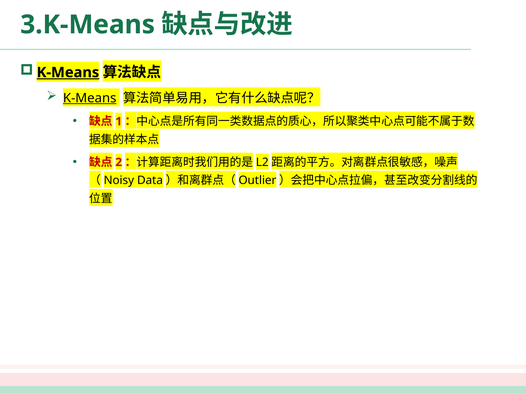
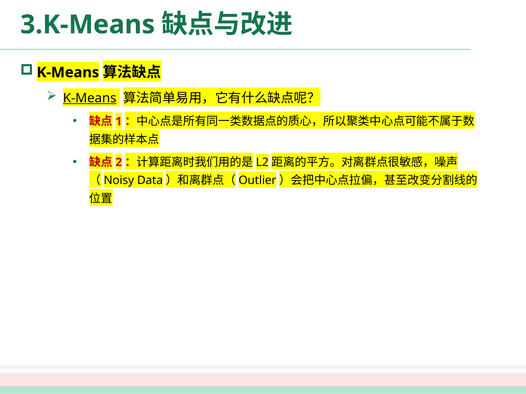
K-Means at (68, 73) underline: present -> none
